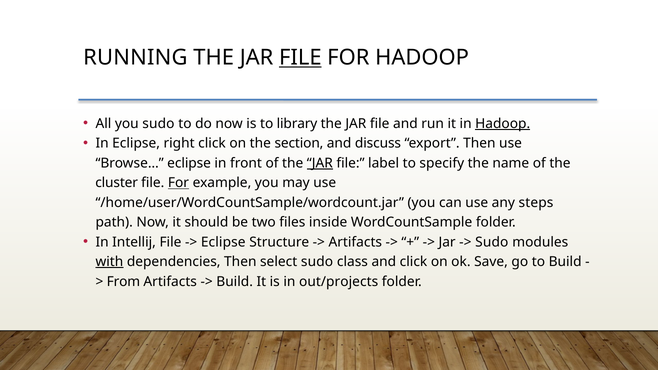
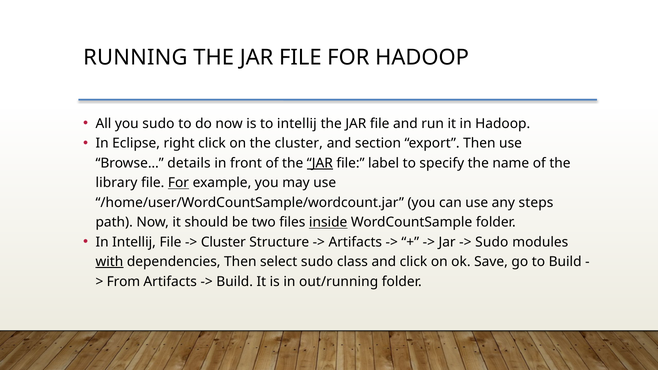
FILE at (300, 58) underline: present -> none
to library: library -> intellij
Hadoop at (503, 124) underline: present -> none
the section: section -> cluster
discuss: discuss -> section
Browse… eclipse: eclipse -> details
cluster: cluster -> library
inside underline: none -> present
Eclipse at (223, 242): Eclipse -> Cluster
out/projects: out/projects -> out/running
